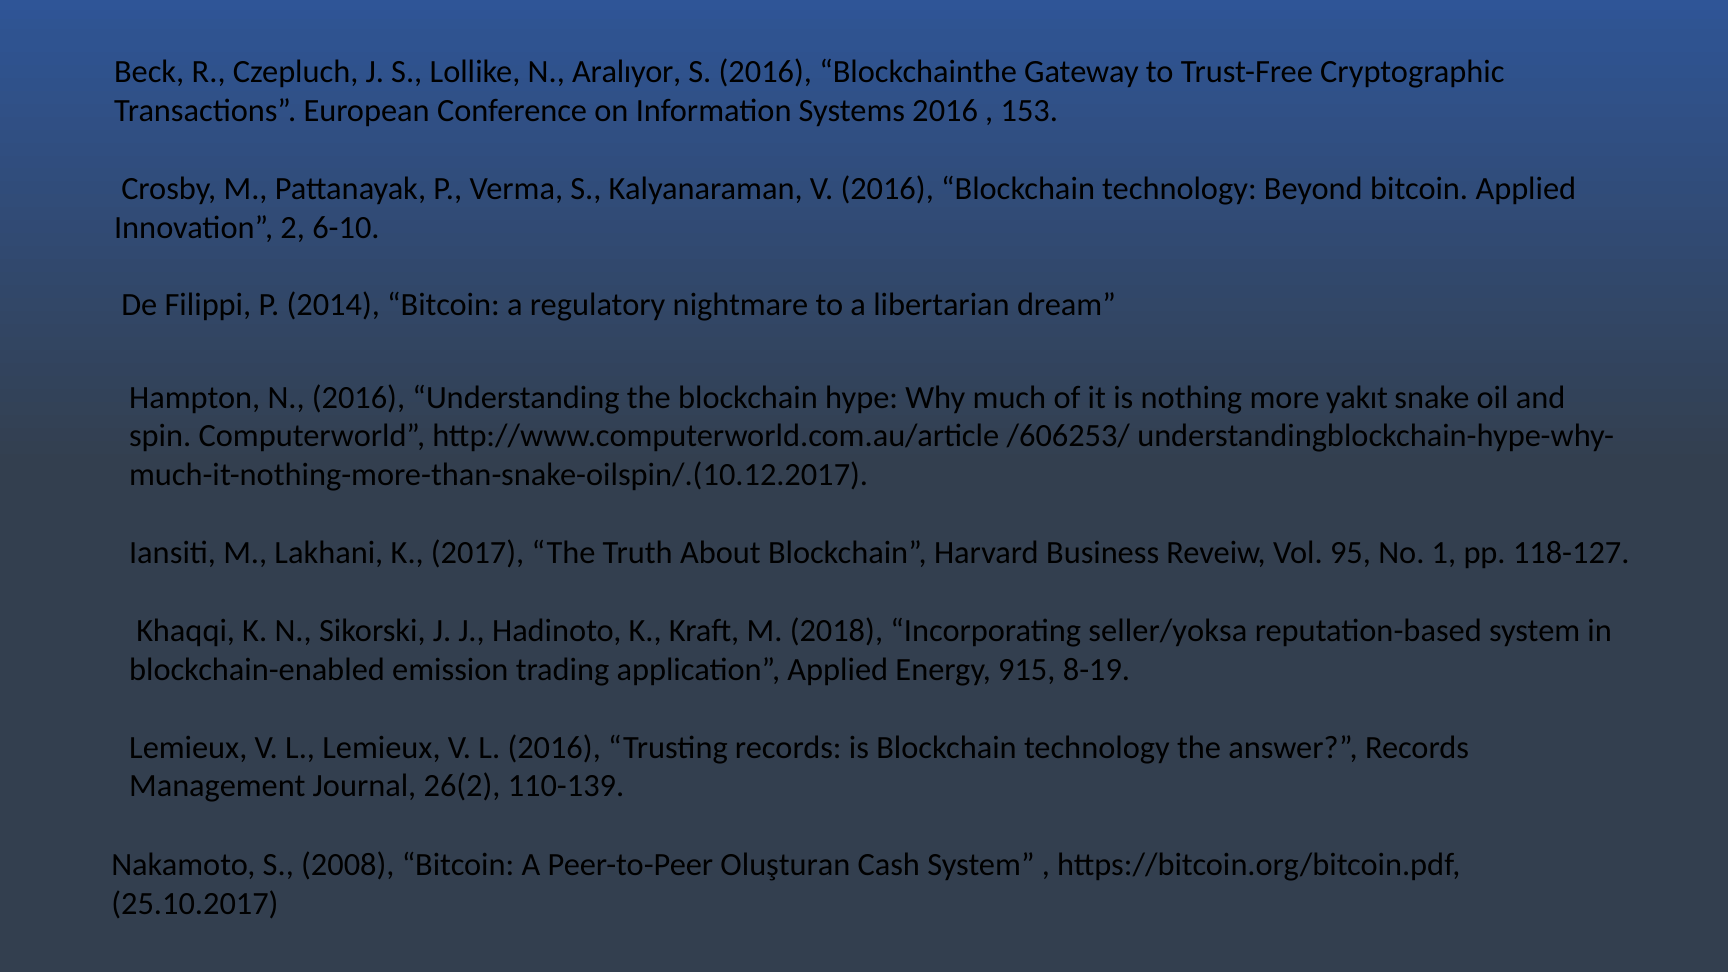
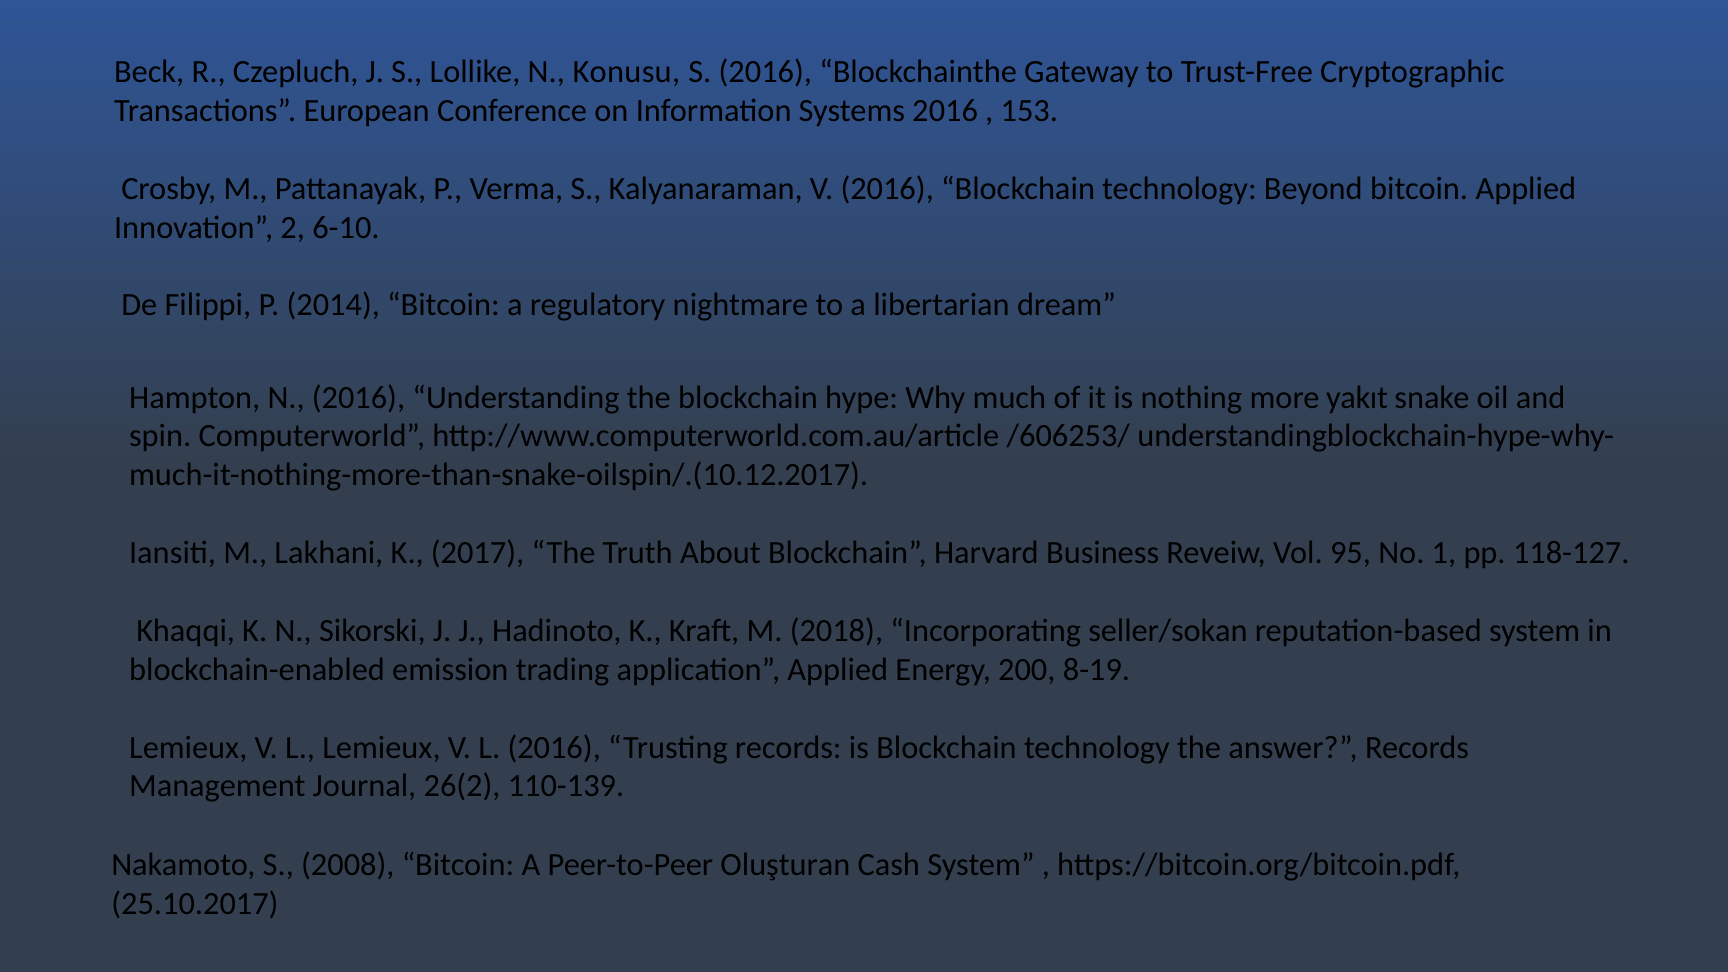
Aralıyor: Aralıyor -> Konusu
seller/yoksa: seller/yoksa -> seller/sokan
915: 915 -> 200
